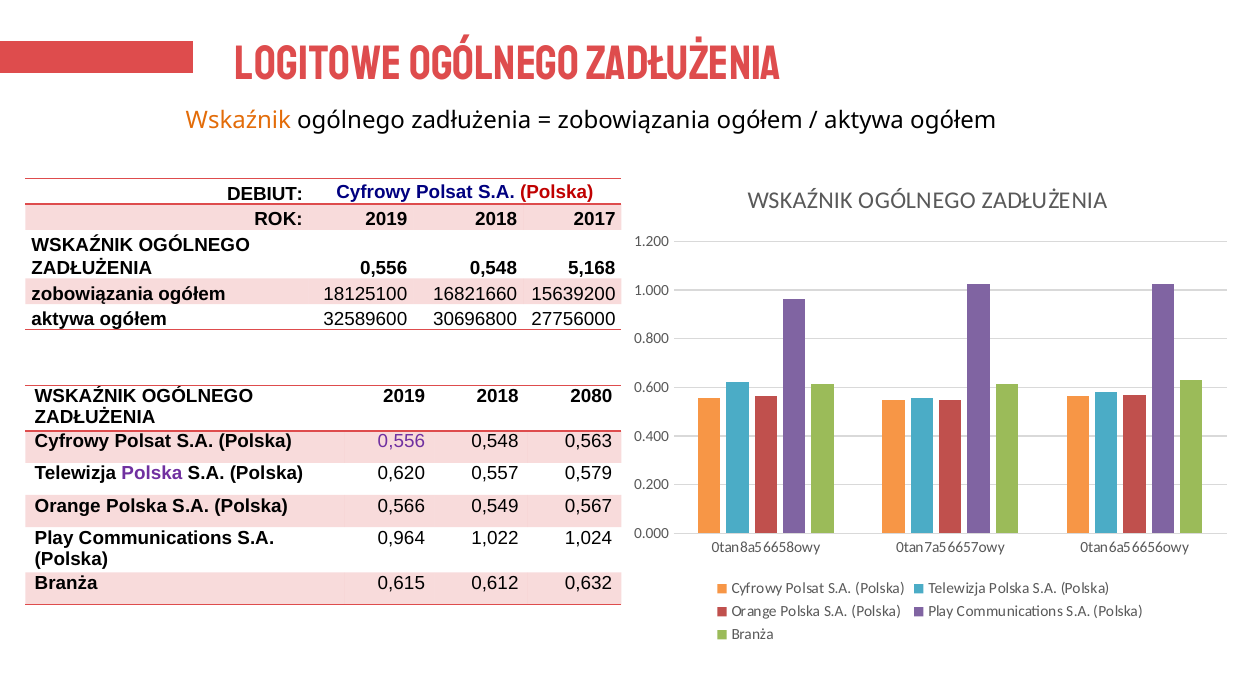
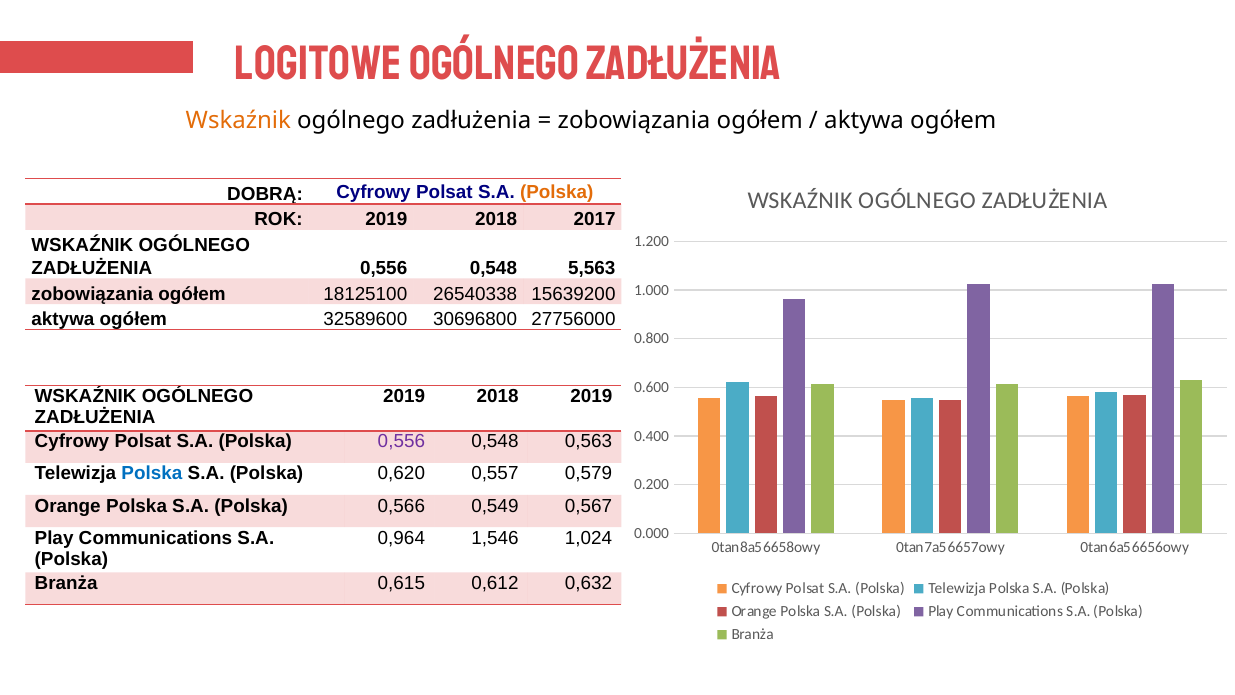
DEBIUT: DEBIUT -> DOBRĄ
Polska at (557, 192) colour: red -> orange
5,168: 5,168 -> 5,563
16821660: 16821660 -> 26540338
2018 2080: 2080 -> 2019
Polska at (152, 474) colour: purple -> blue
1,022: 1,022 -> 1,546
